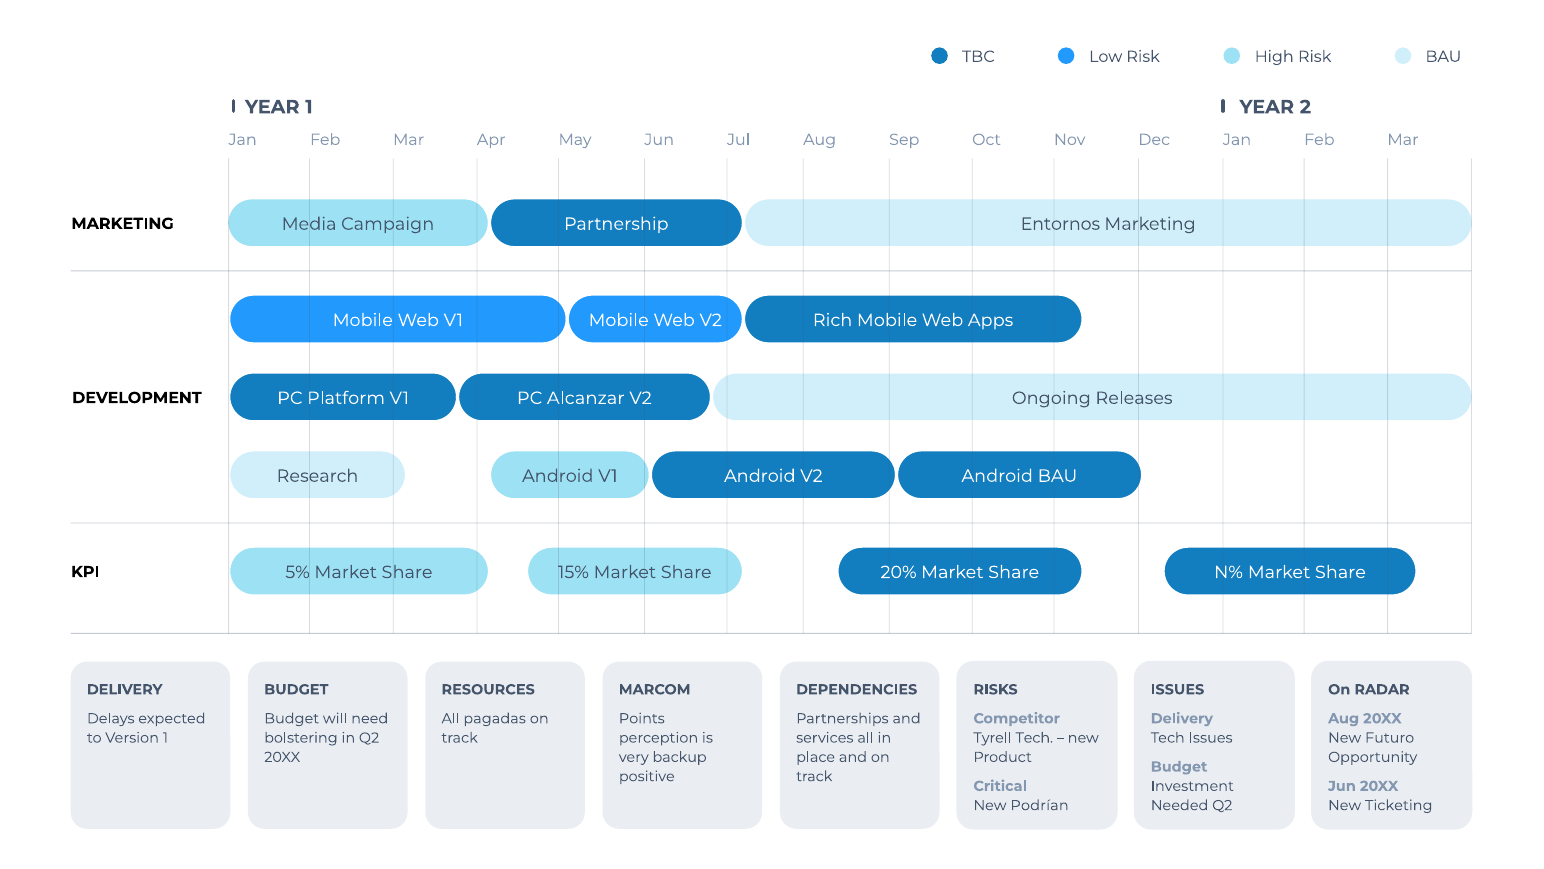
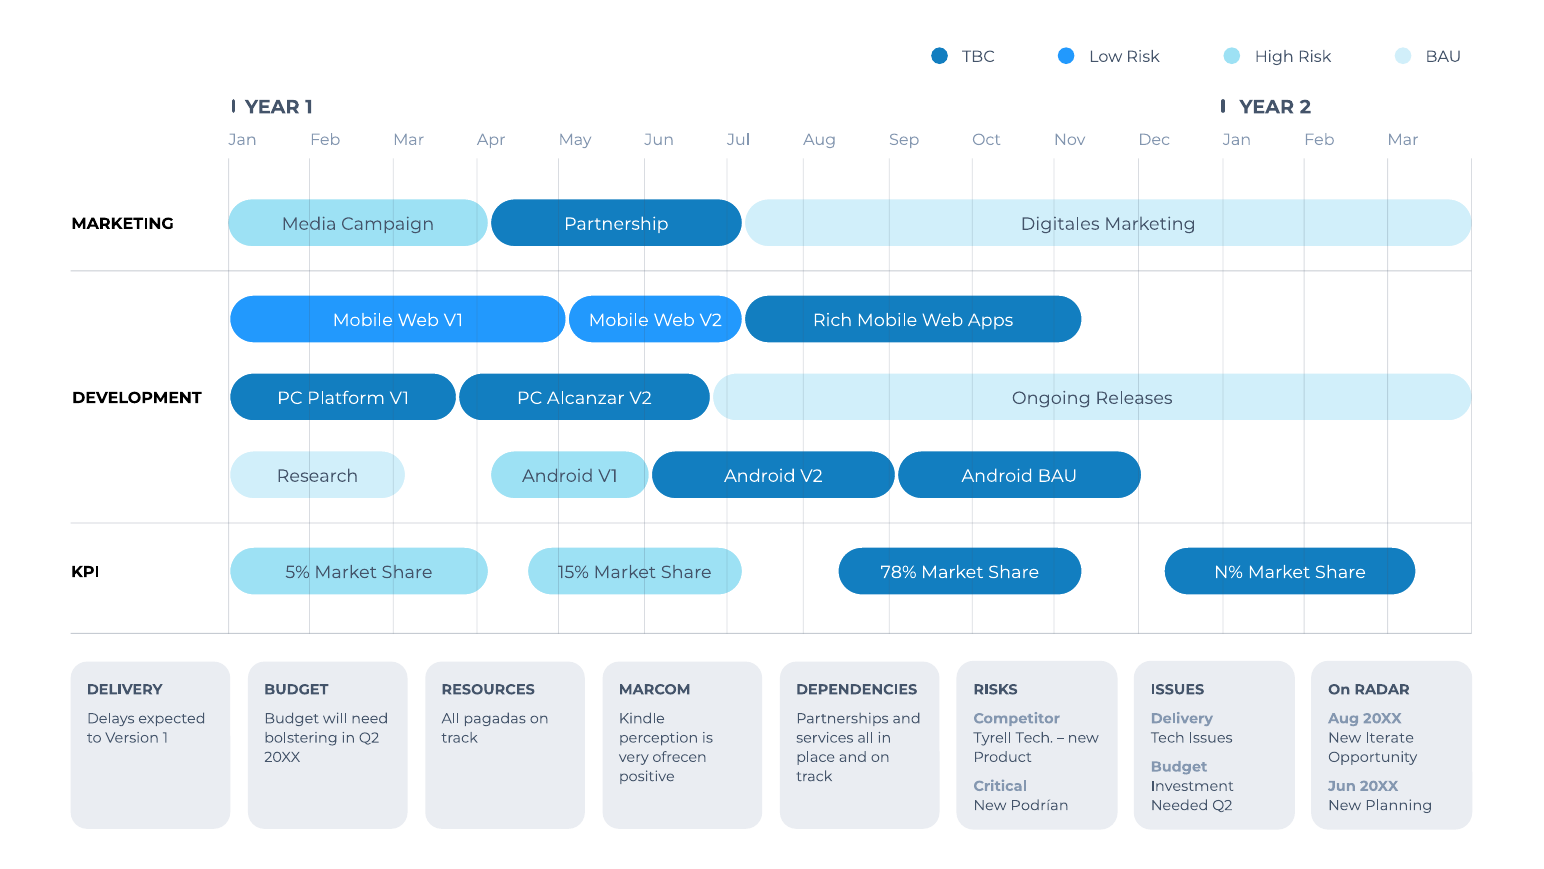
Entornos: Entornos -> Digitales
20%: 20% -> 78%
Points: Points -> Kindle
Futuro: Futuro -> Iterate
backup: backup -> ofrecen
Ticketing: Ticketing -> Planning
